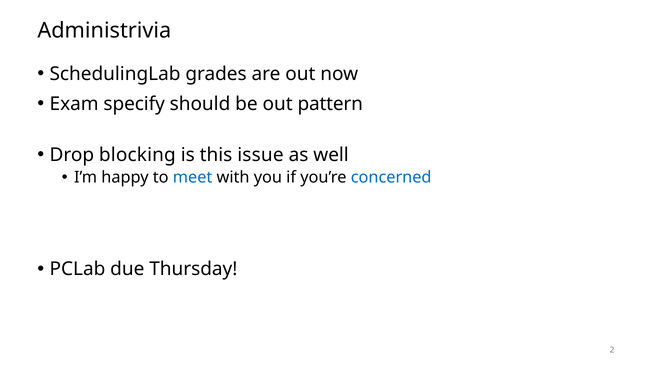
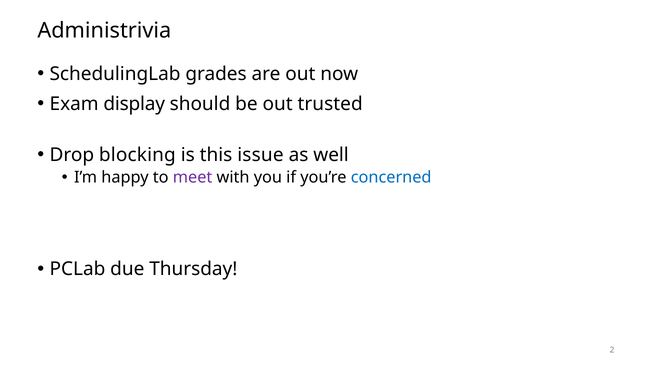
specify: specify -> display
pattern: pattern -> trusted
meet colour: blue -> purple
